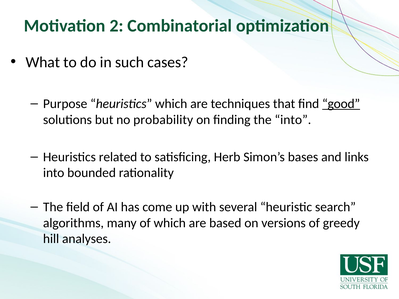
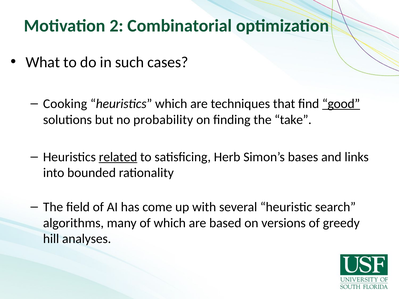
Purpose: Purpose -> Cooking
the into: into -> take
related underline: none -> present
